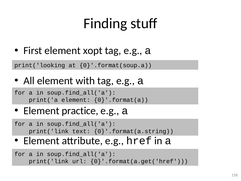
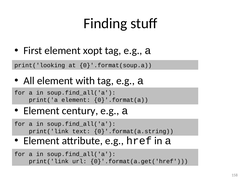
practice: practice -> century
